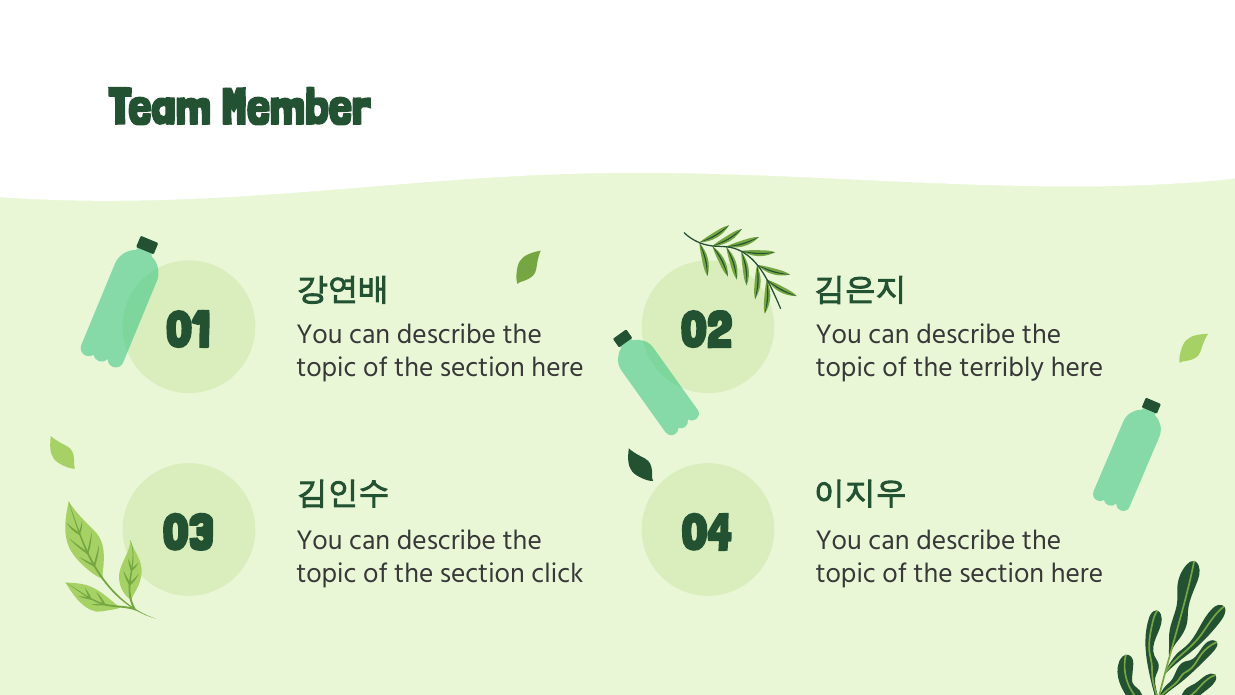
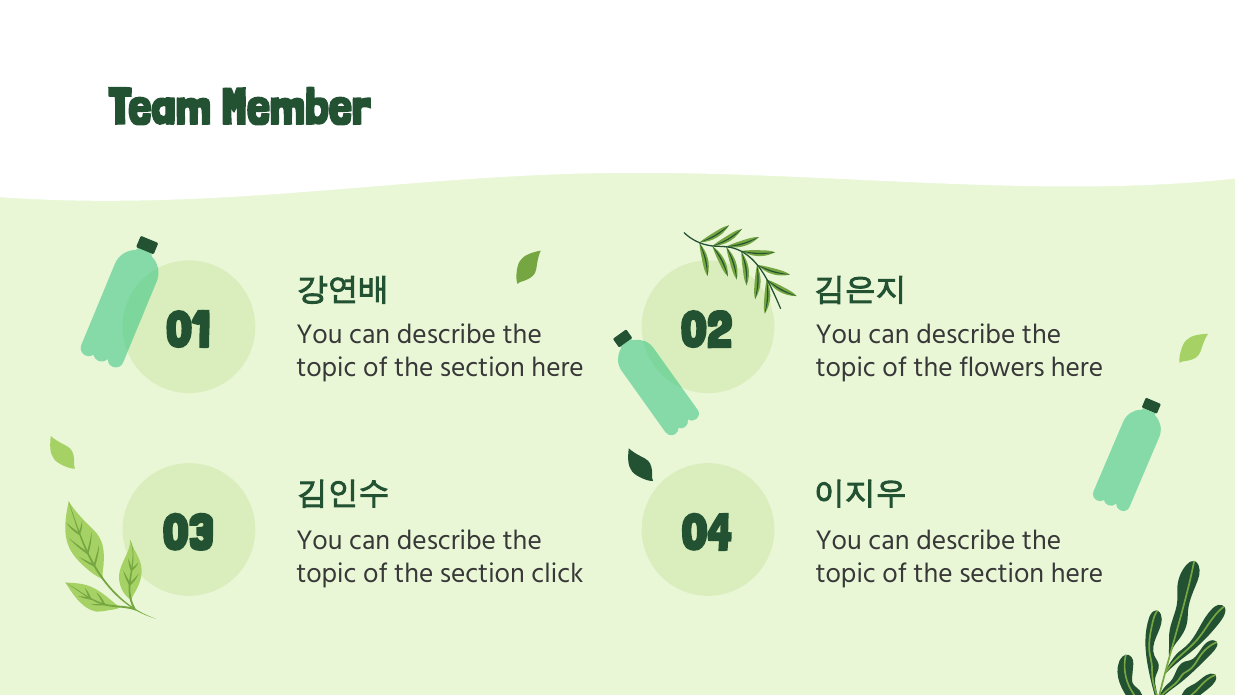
terribly: terribly -> flowers
